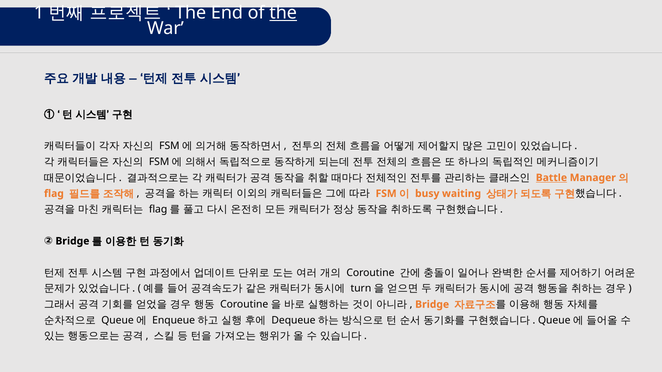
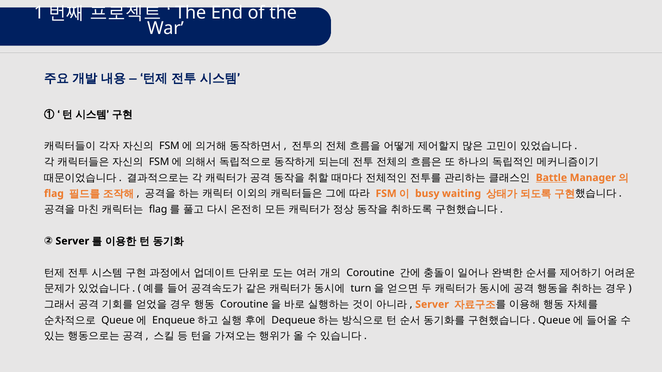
the at (283, 13) underline: present -> none
② Bridge: Bridge -> Server
Bridge at (432, 305): Bridge -> Server
